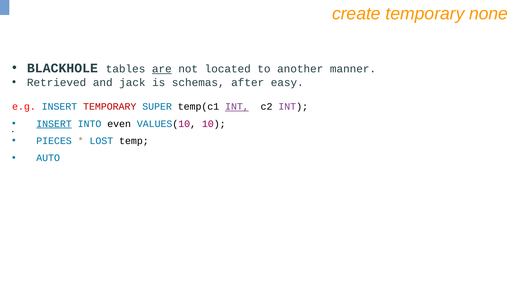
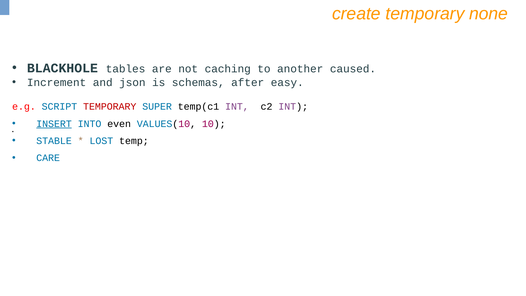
are underline: present -> none
located: located -> caching
manner: manner -> caused
Retrieved: Retrieved -> Increment
jack: jack -> json
e.g INSERT: INSERT -> SCRIPT
INT at (237, 107) underline: present -> none
PIECES: PIECES -> STABLE
AUTO: AUTO -> CARE
